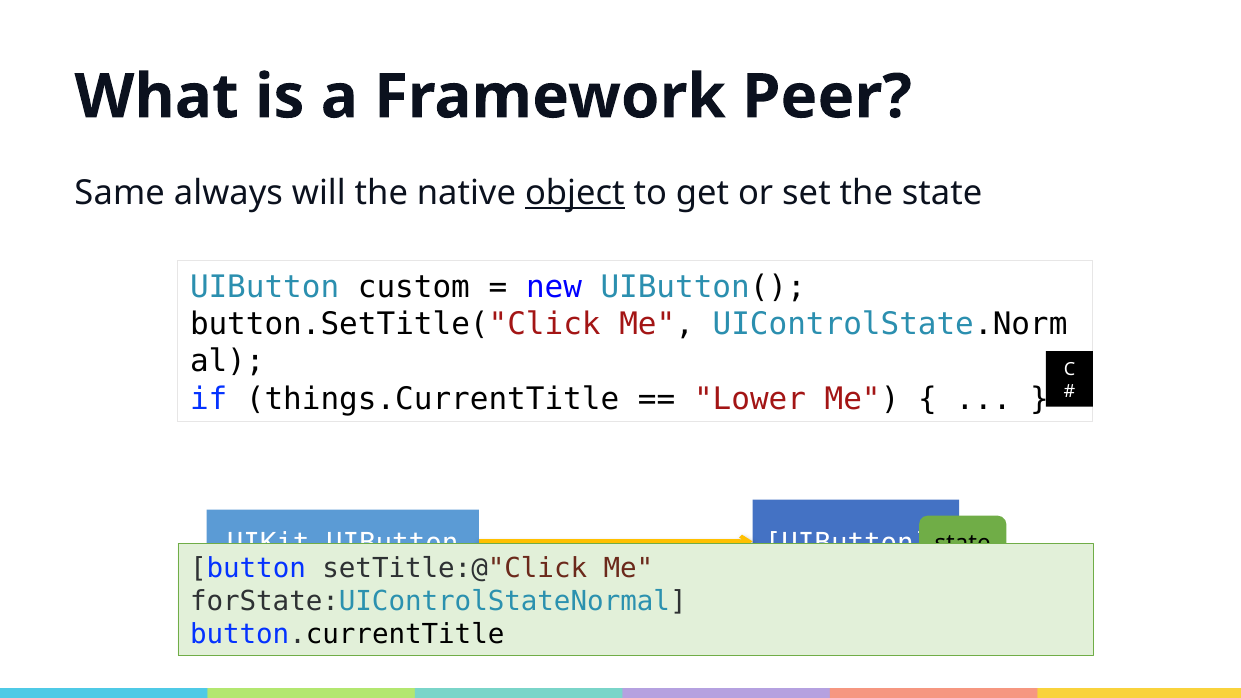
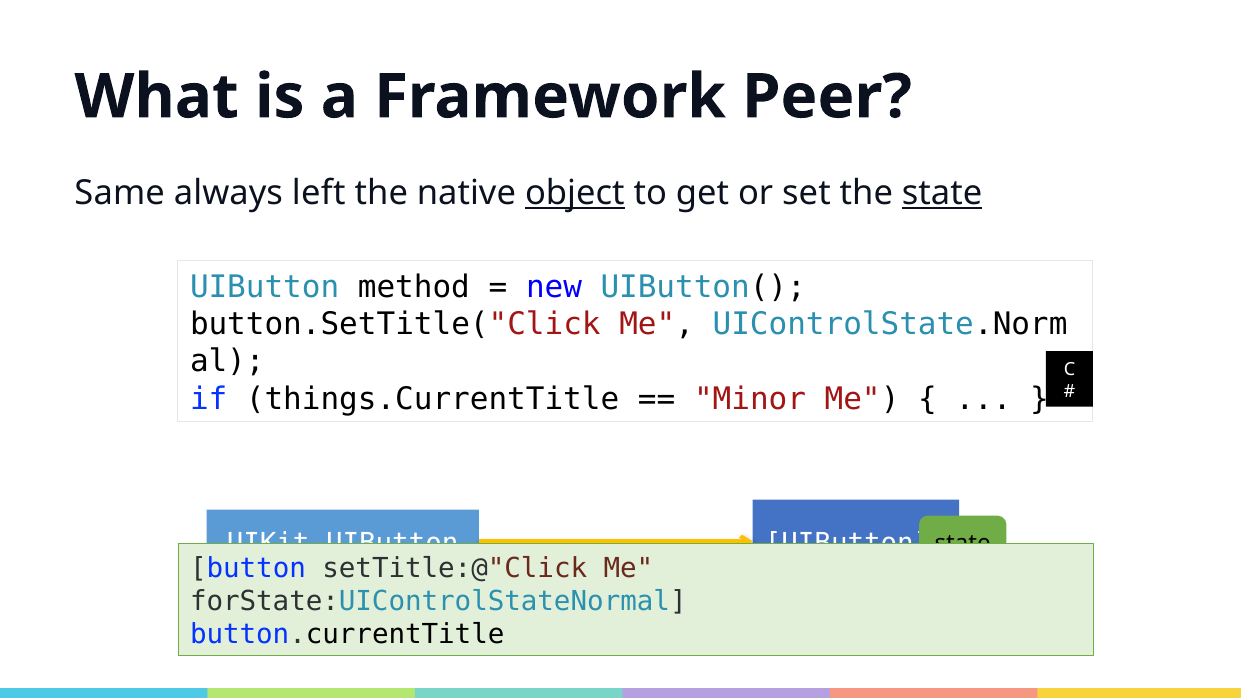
will: will -> left
state at (942, 194) underline: none -> present
custom: custom -> method
Lower: Lower -> Minor
